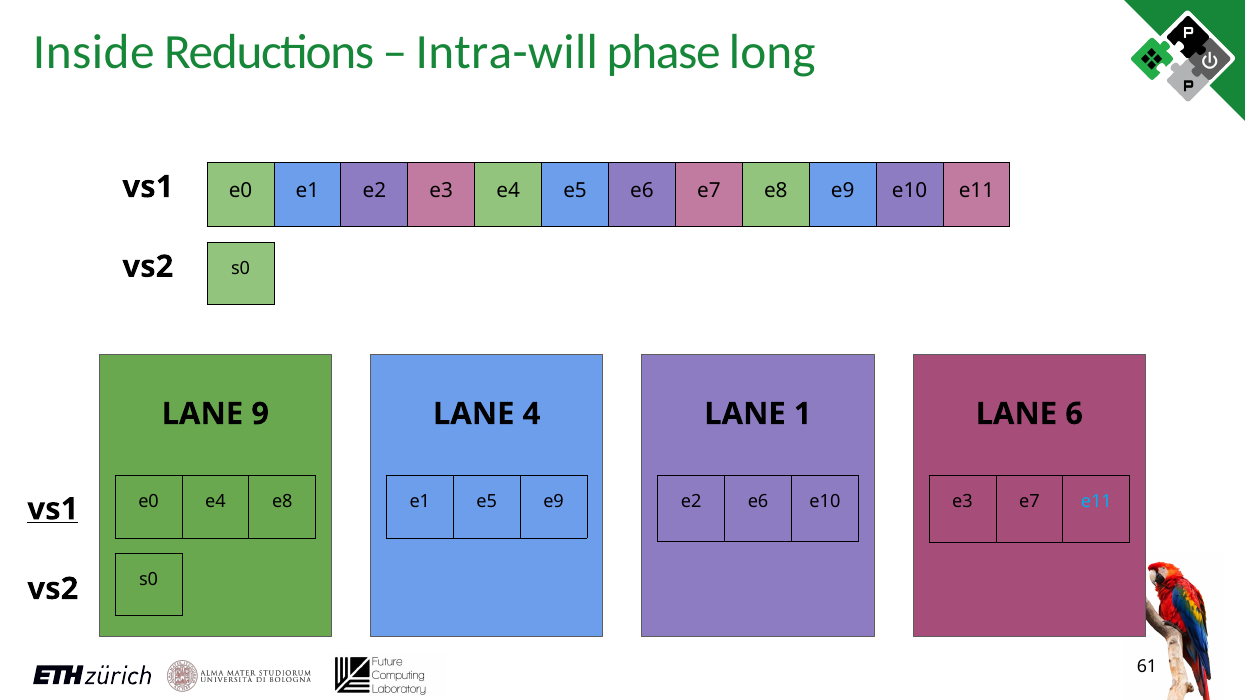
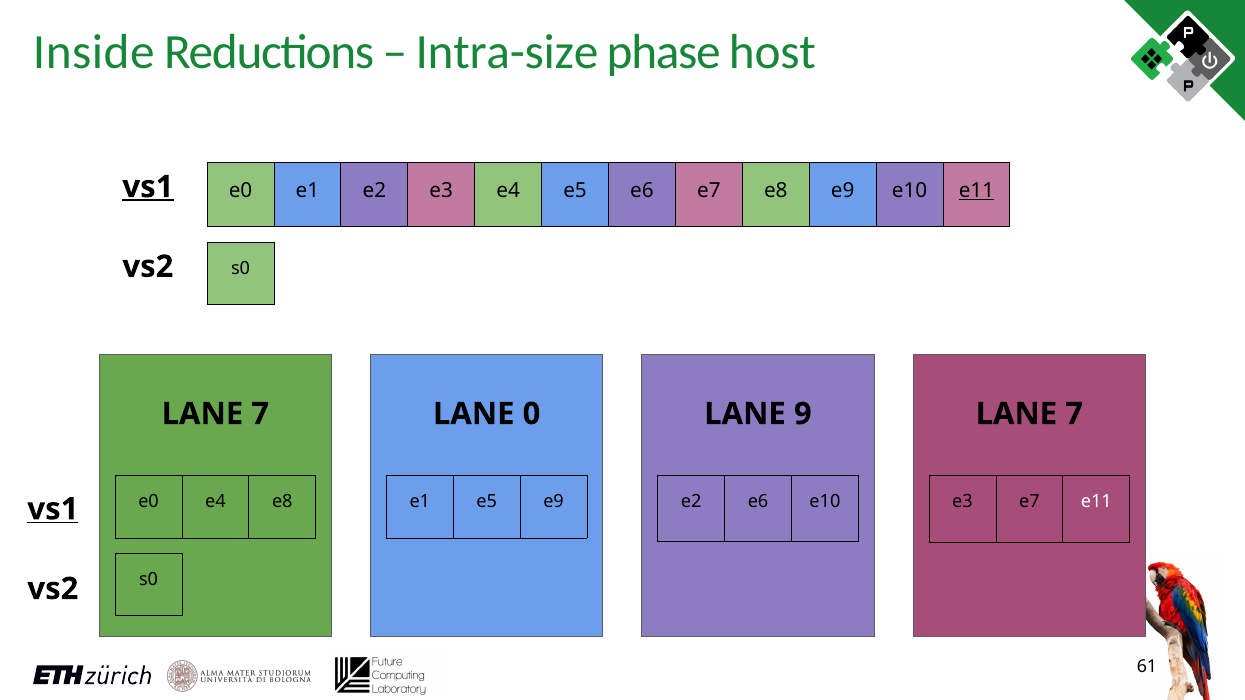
Intra-will: Intra-will -> Intra-size
long: long -> host
vs1 at (148, 187) underline: none -> present
e11 at (976, 190) underline: none -> present
9 at (260, 414): 9 -> 7
4: 4 -> 0
1: 1 -> 9
6 at (1074, 414): 6 -> 7
e11 at (1096, 502) colour: light blue -> white
